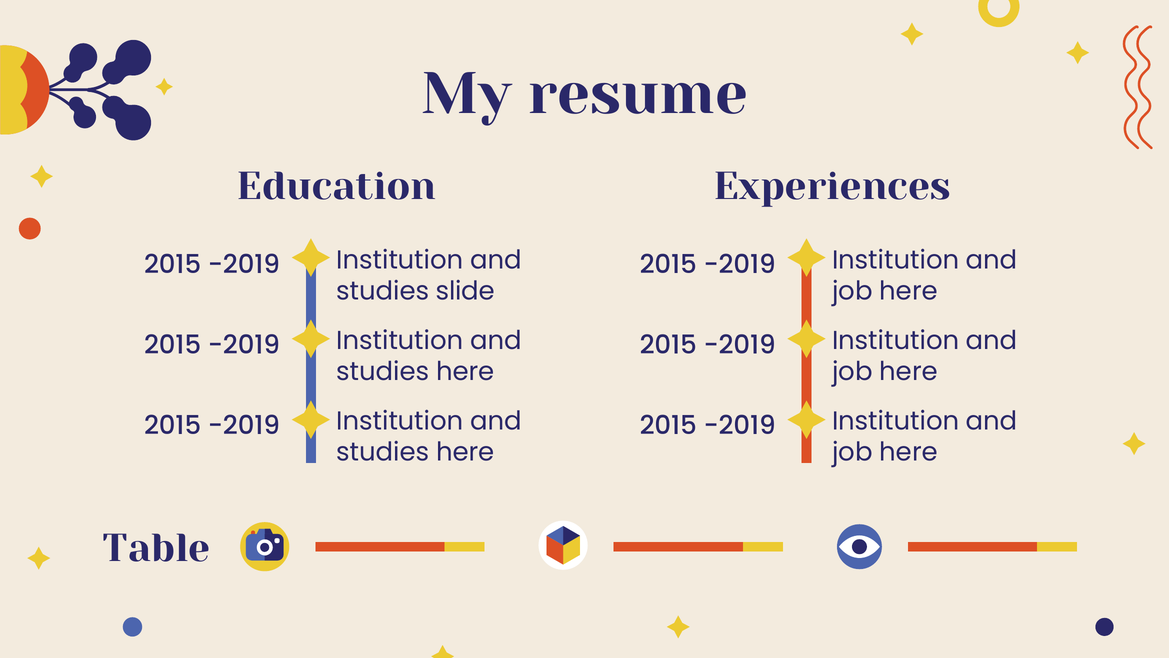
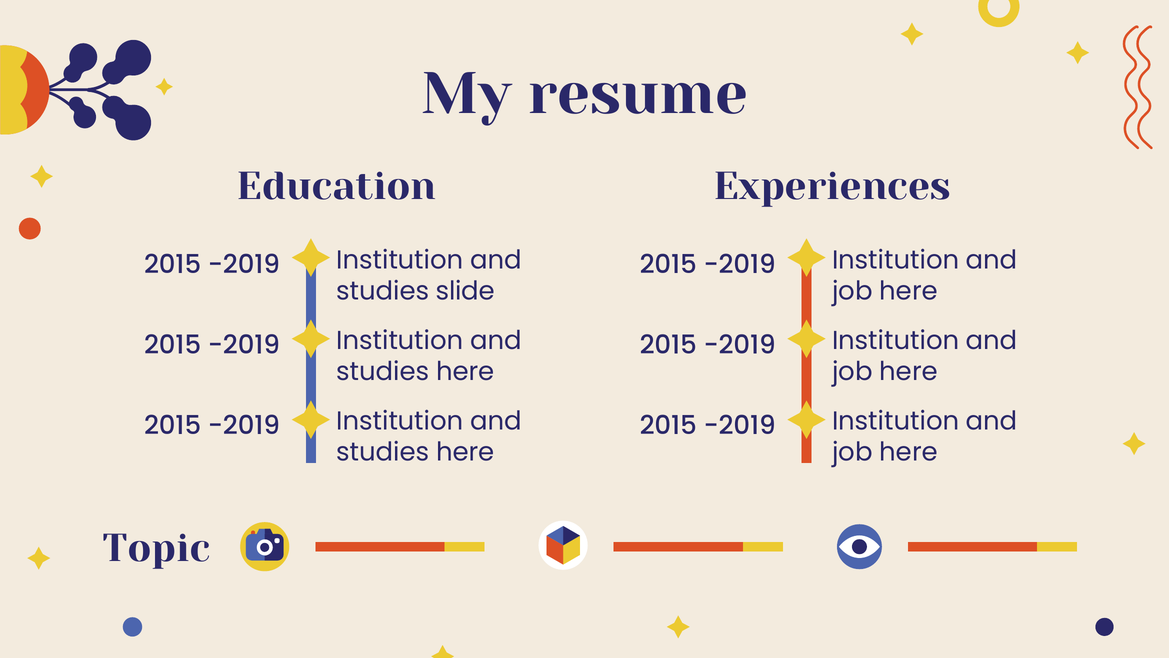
Table: Table -> Topic
